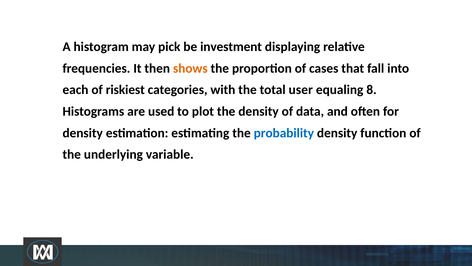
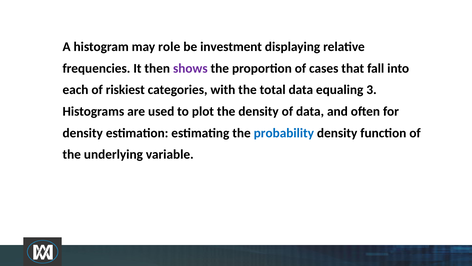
pick: pick -> role
shows colour: orange -> purple
total user: user -> data
8: 8 -> 3
